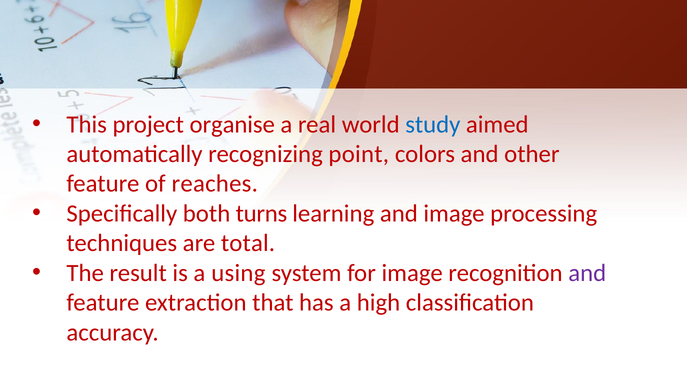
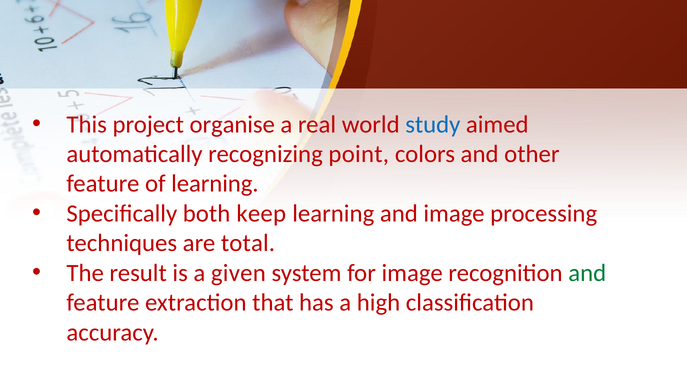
of reaches: reaches -> learning
turns: turns -> keep
using: using -> given
and at (587, 273) colour: purple -> green
